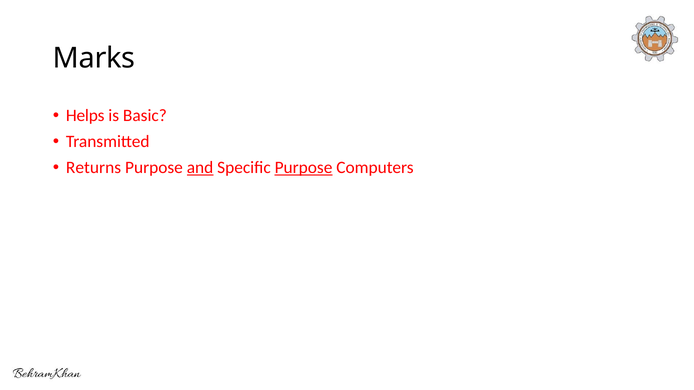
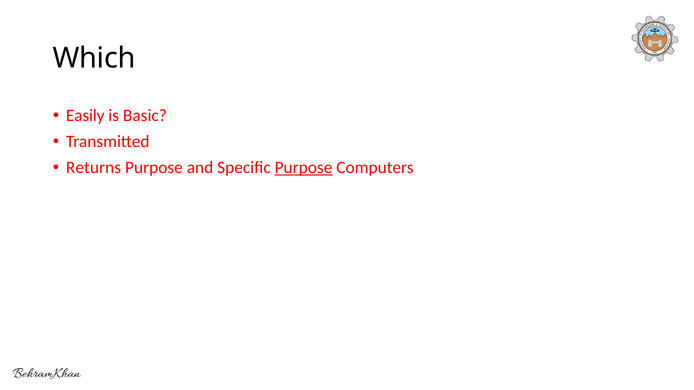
Marks: Marks -> Which
Helps: Helps -> Easily
and underline: present -> none
